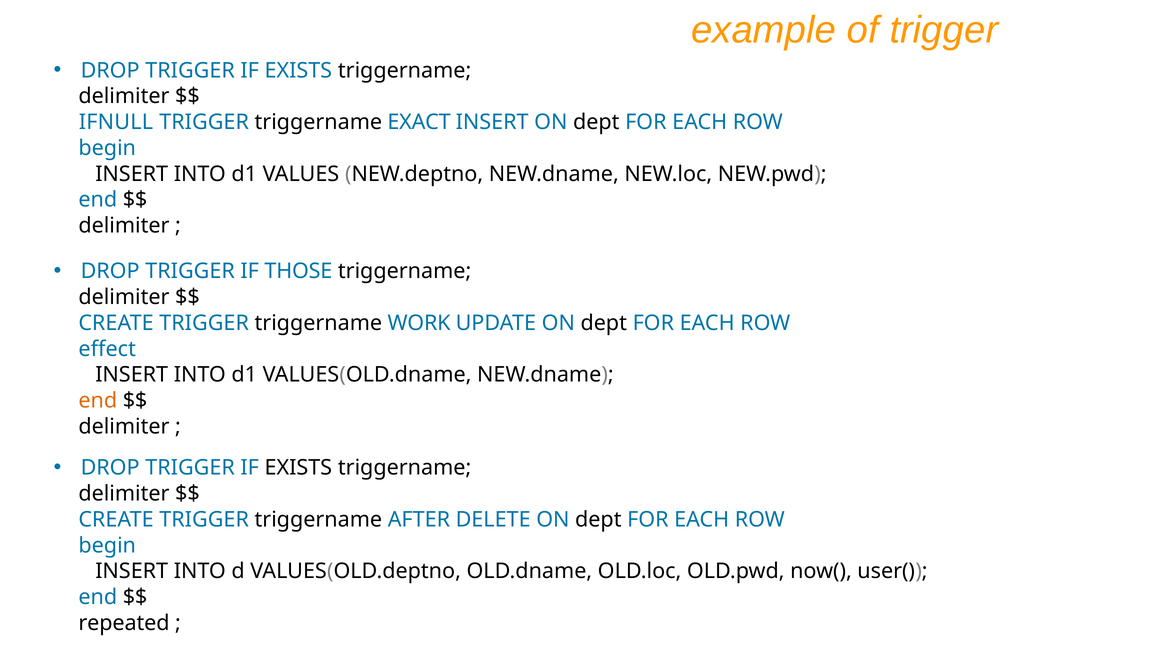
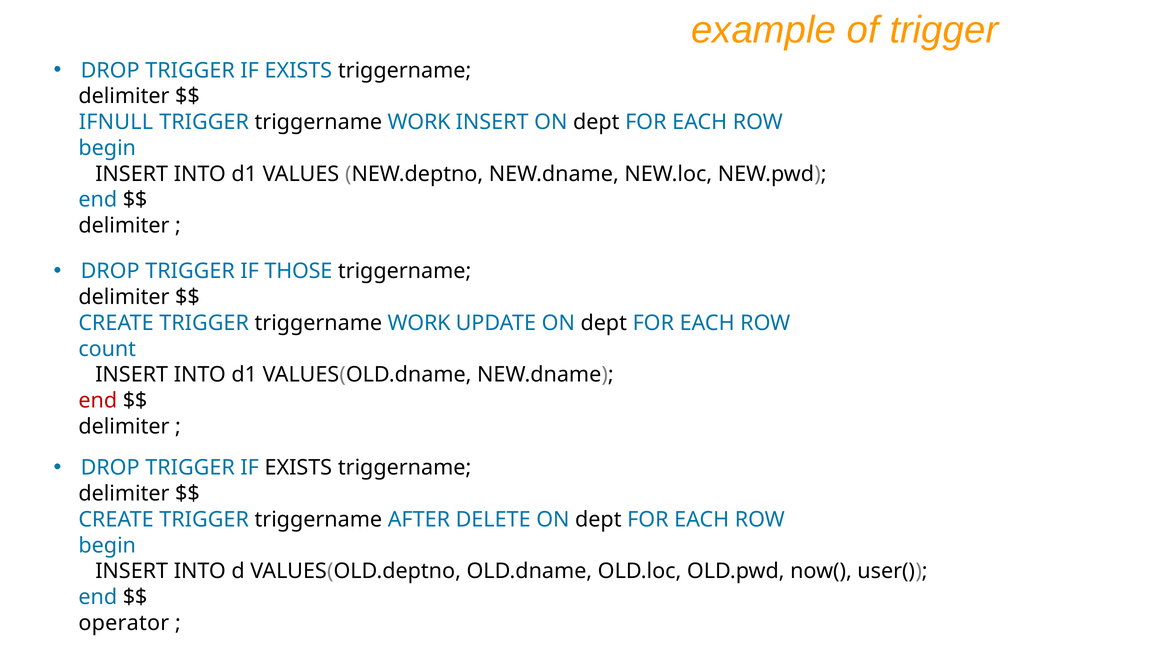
EXACT at (419, 122): EXACT -> WORK
effect: effect -> count
end at (98, 401) colour: orange -> red
repeated: repeated -> operator
